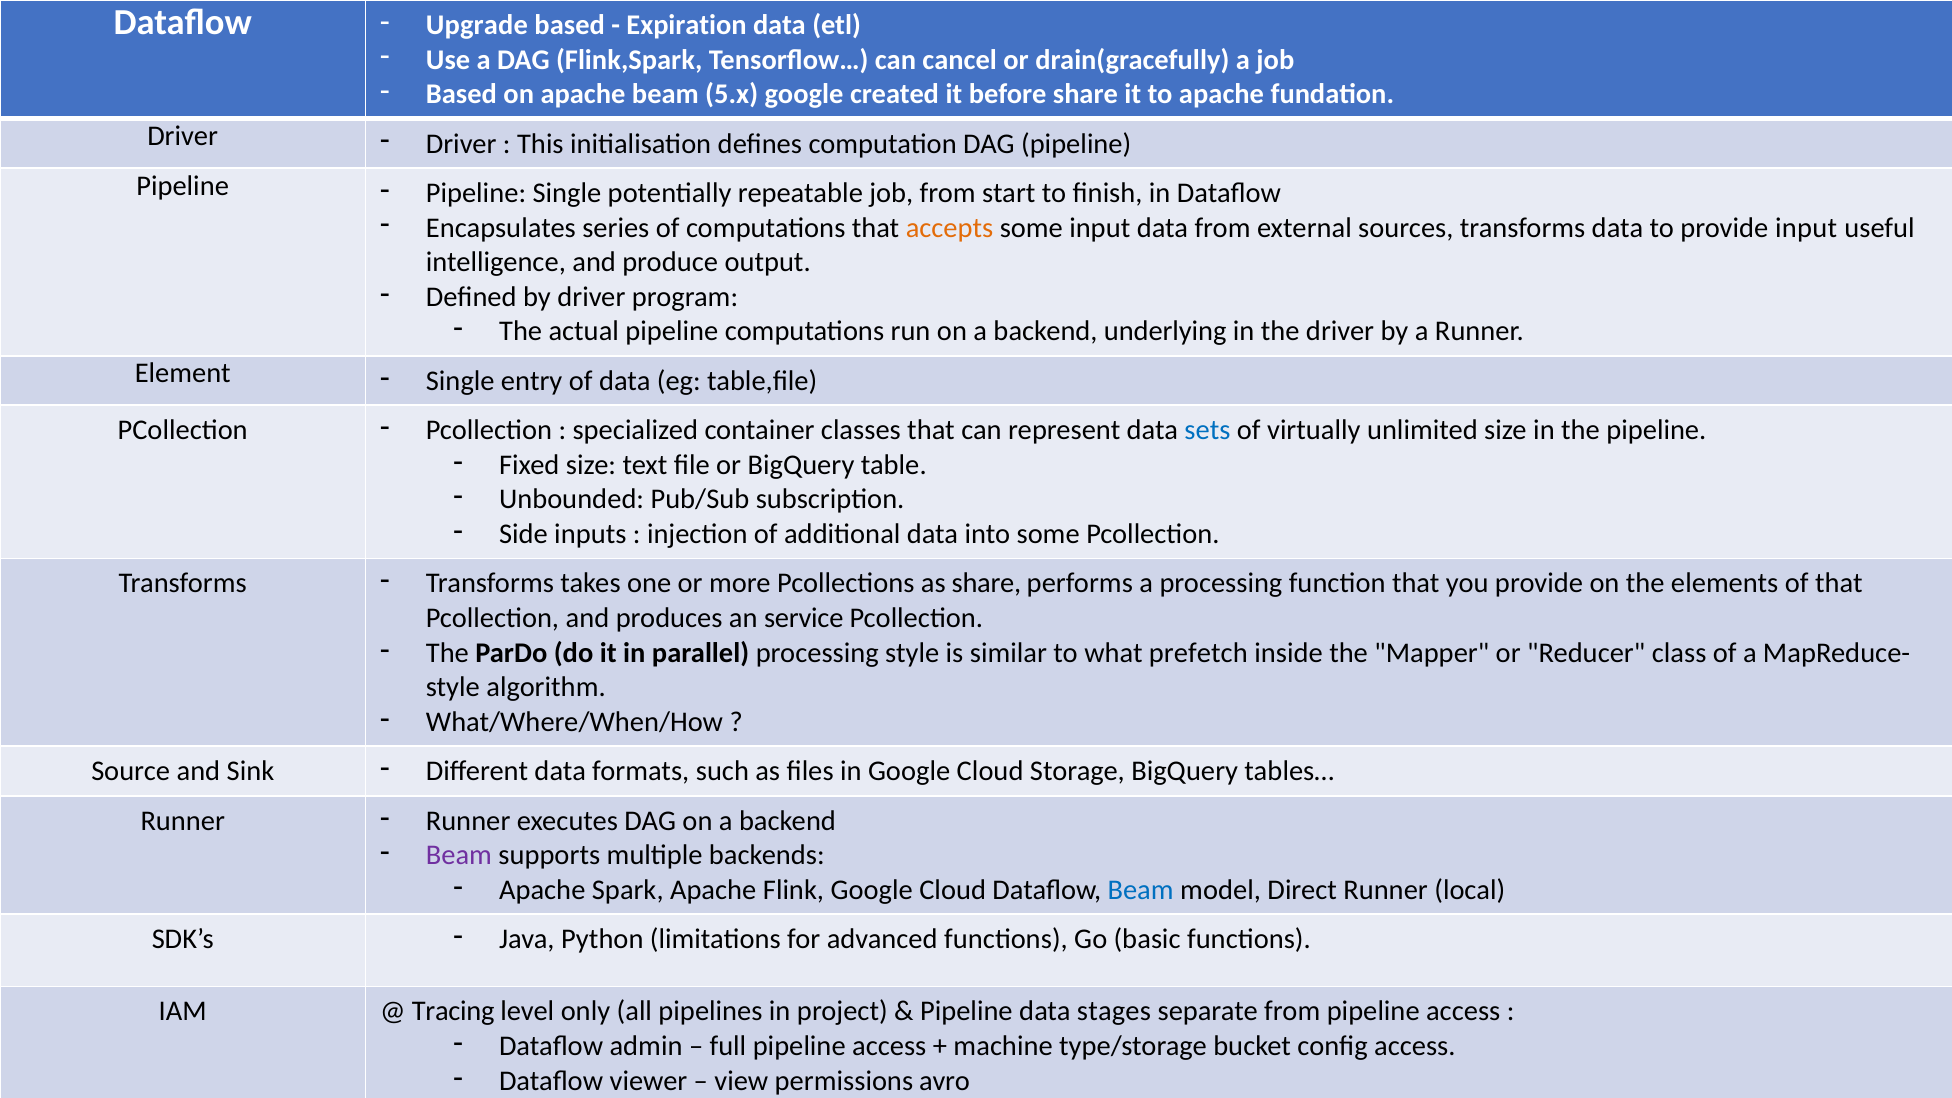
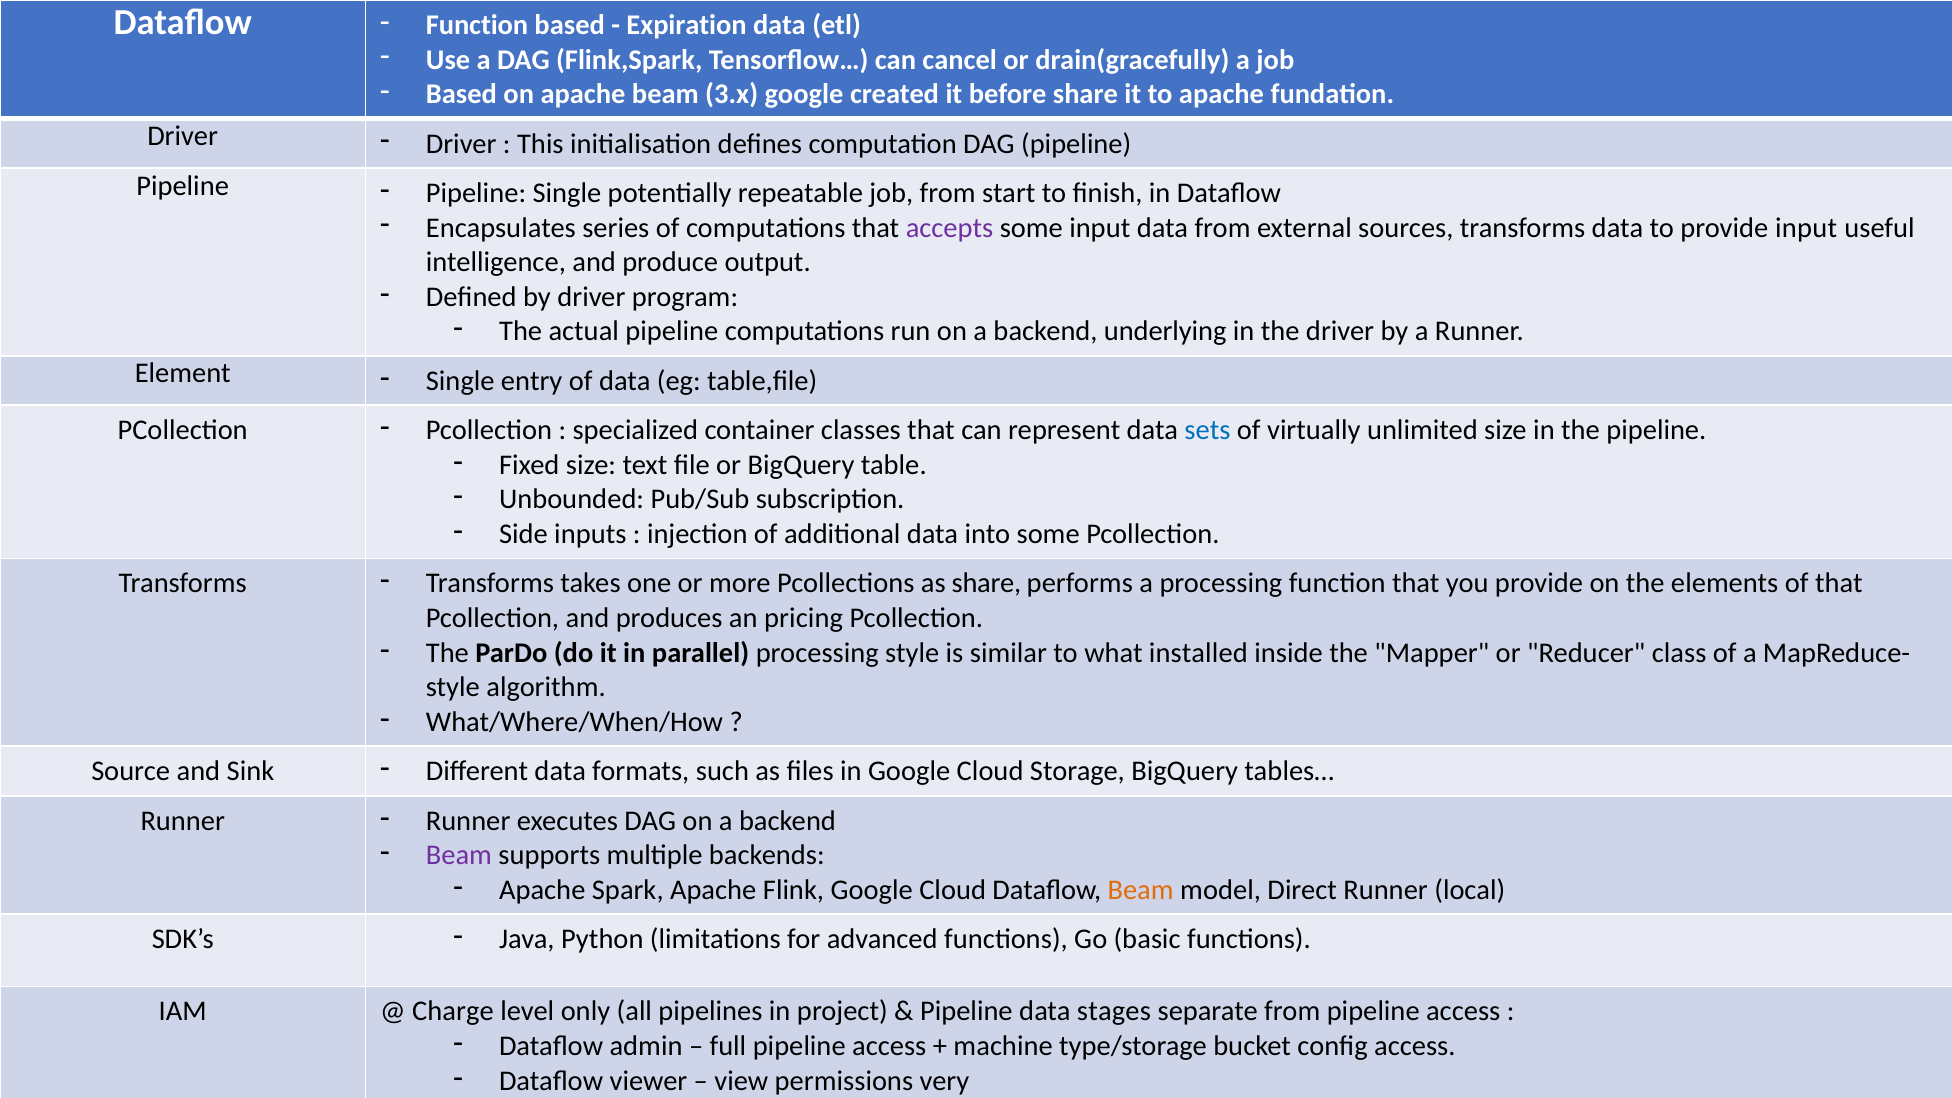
Upgrade at (477, 25): Upgrade -> Function
5.x: 5.x -> 3.x
accepts colour: orange -> purple
an service: service -> pricing
prefetch: prefetch -> installed
Beam at (1141, 890) colour: blue -> orange
Tracing: Tracing -> Charge
avro: avro -> very
